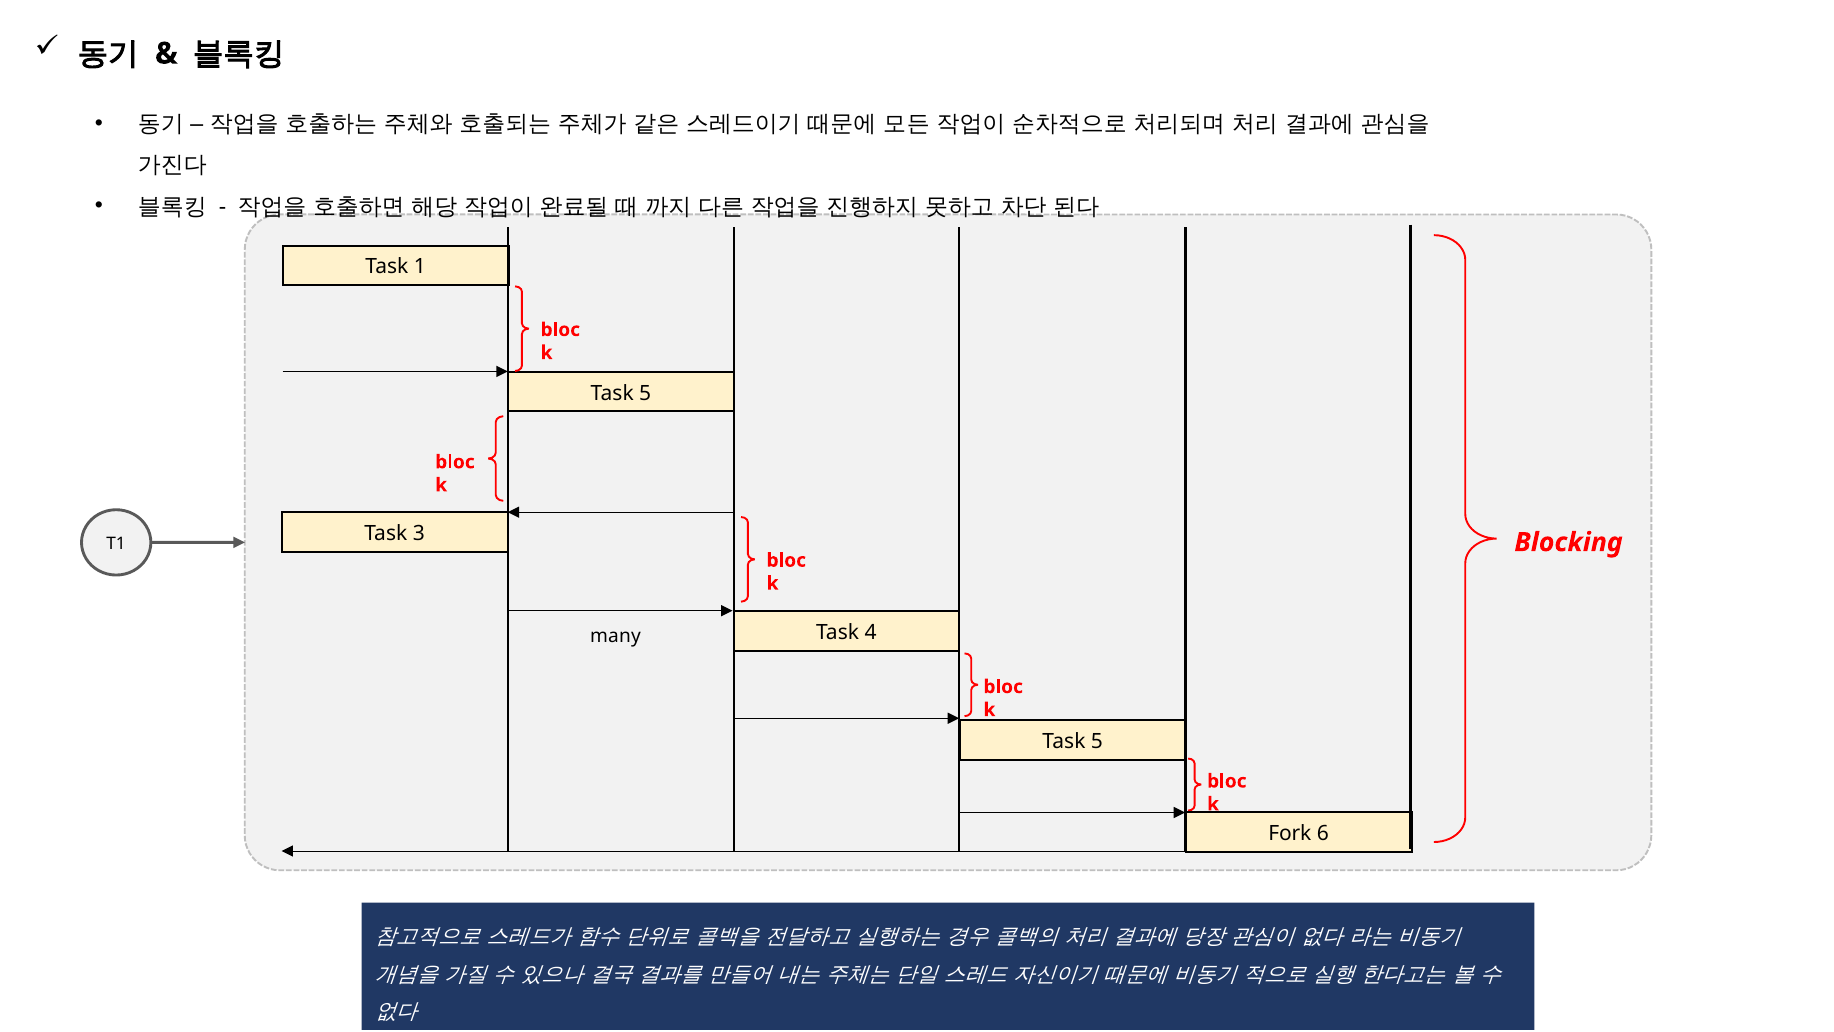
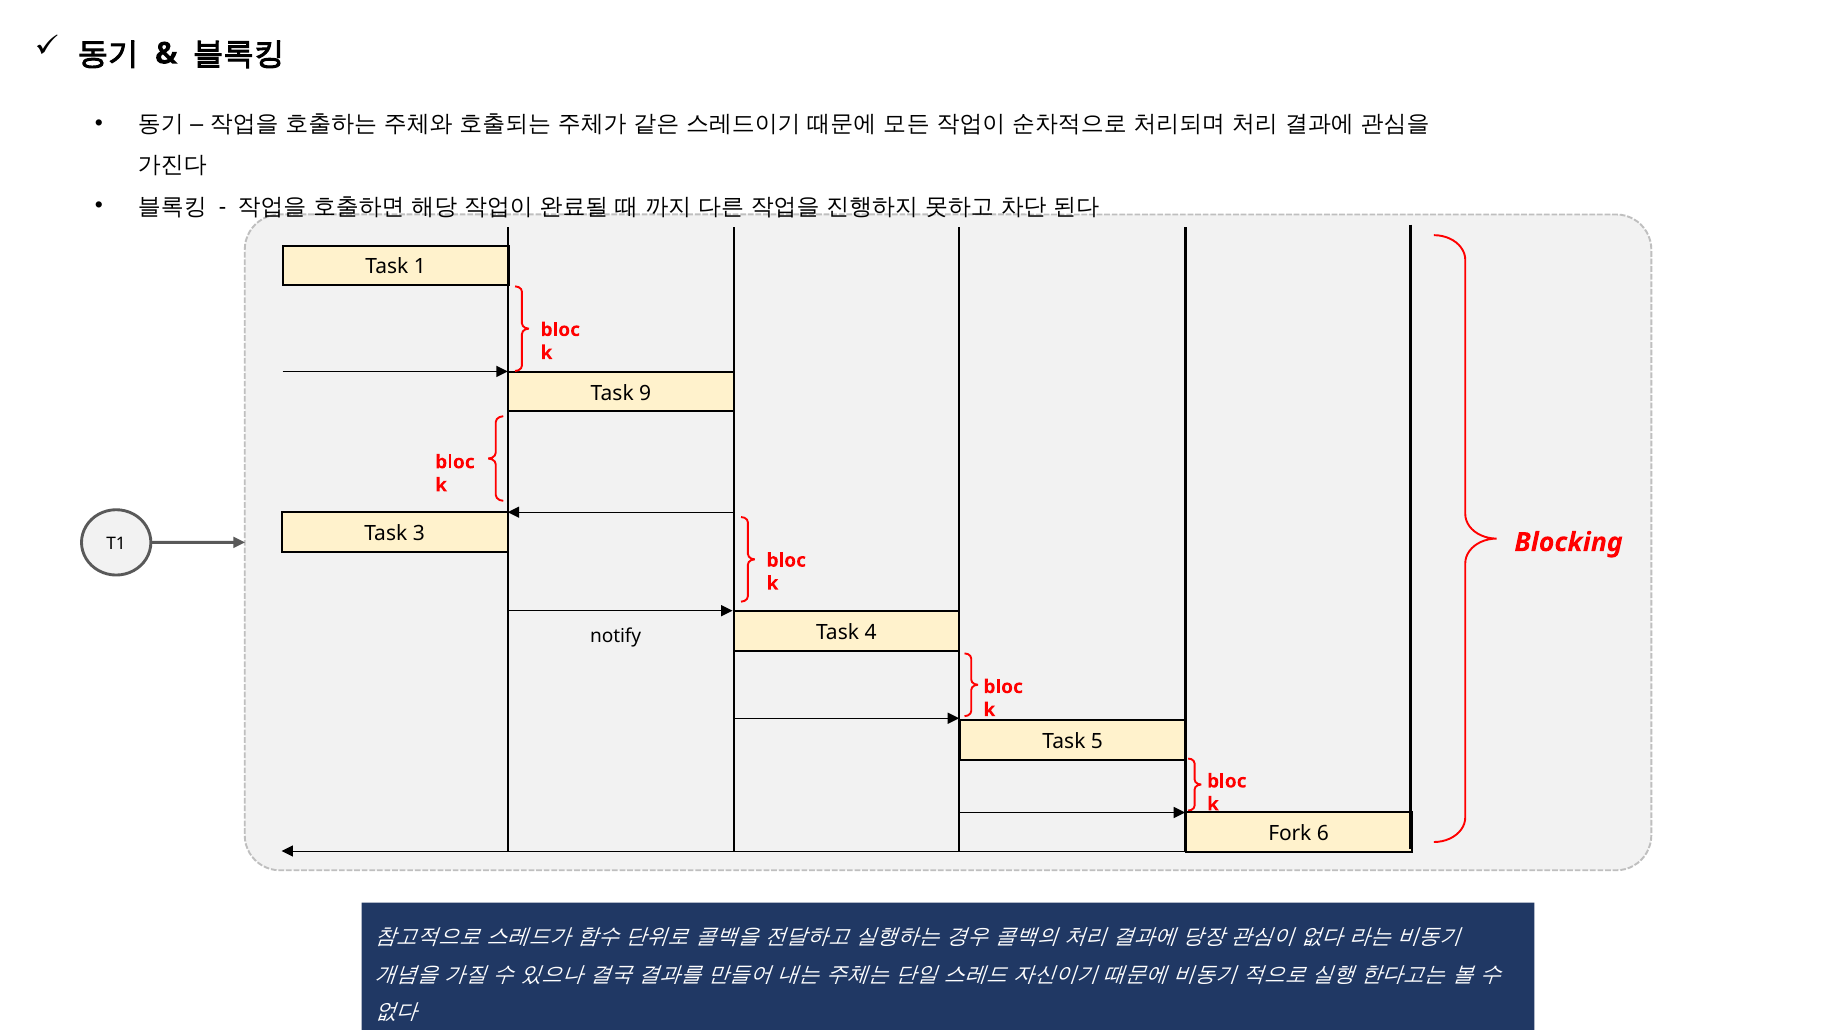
5 at (645, 393): 5 -> 9
many: many -> notify
